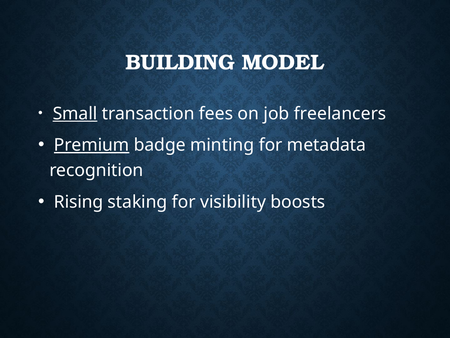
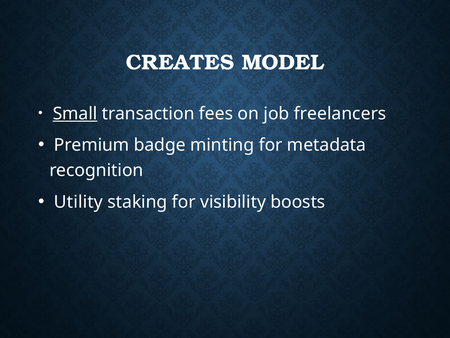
BUILDING: BUILDING -> CREATES
Premium underline: present -> none
Rising: Rising -> Utility
